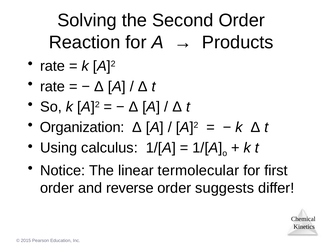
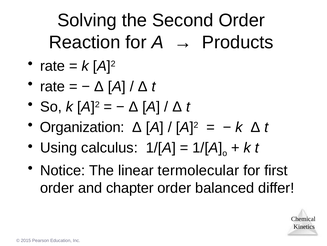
reverse: reverse -> chapter
suggests: suggests -> balanced
